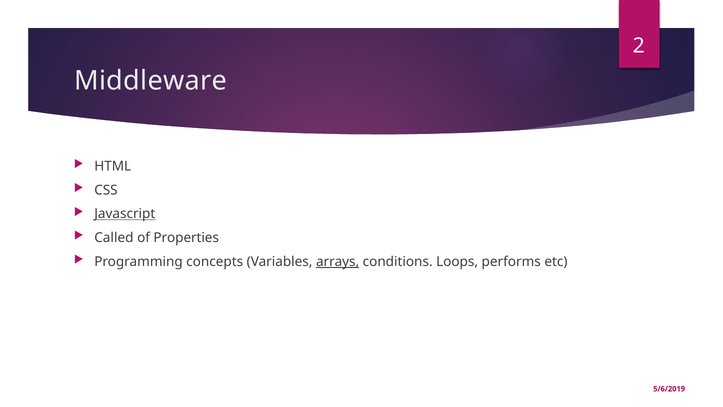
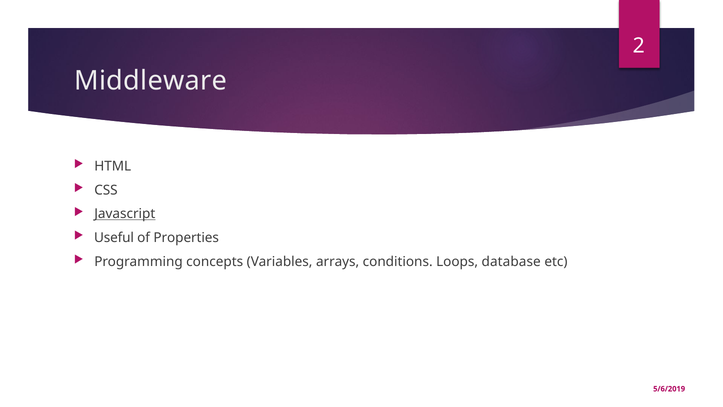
Called: Called -> Useful
arrays underline: present -> none
performs: performs -> database
